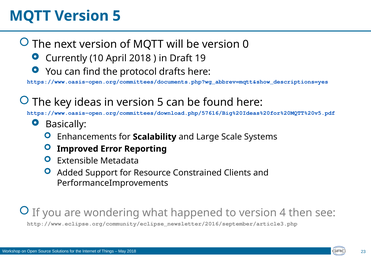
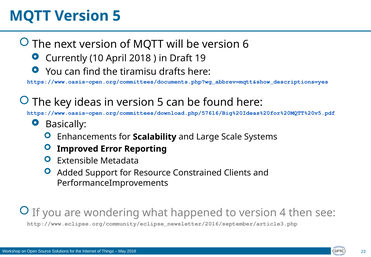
0: 0 -> 6
protocol: protocol -> tiramisu
